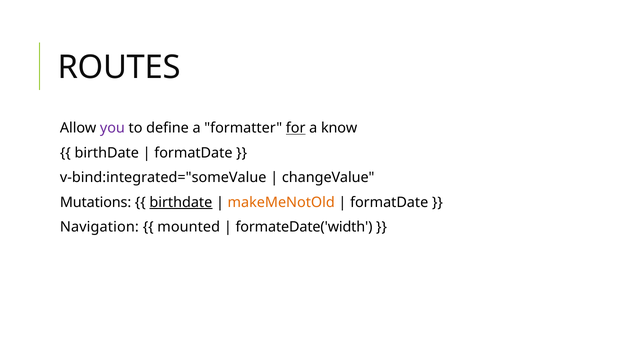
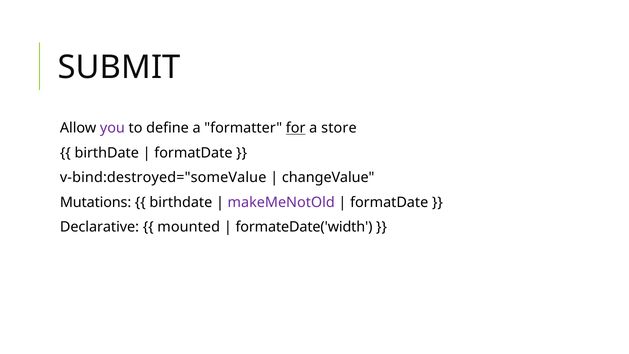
ROUTES: ROUTES -> SUBMIT
know: know -> store
v-bind:integrated="someValue: v-bind:integrated="someValue -> v-bind:destroyed="someValue
birthdate at (181, 202) underline: present -> none
makeMeNotOld colour: orange -> purple
Navigation: Navigation -> Declarative
